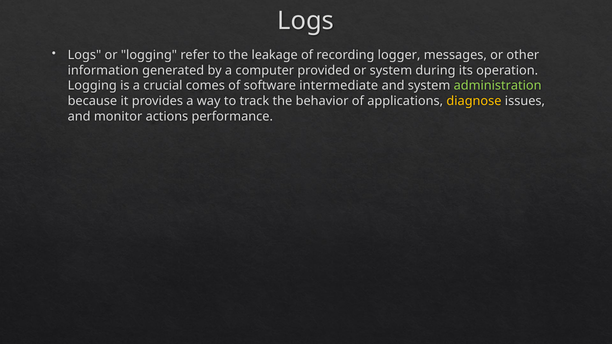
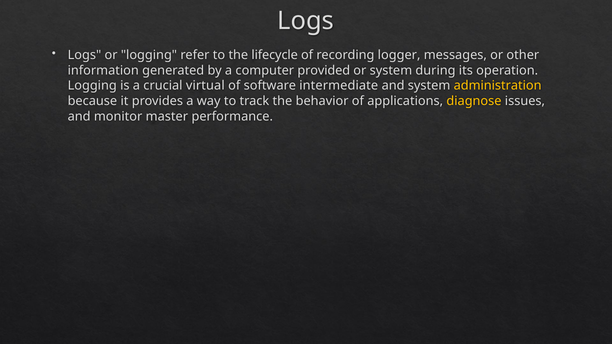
leakage: leakage -> lifecycle
comes: comes -> virtual
administration colour: light green -> yellow
actions: actions -> master
